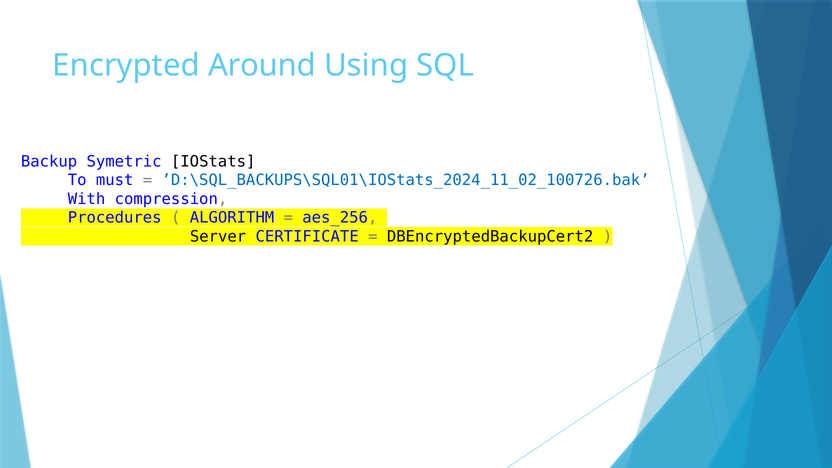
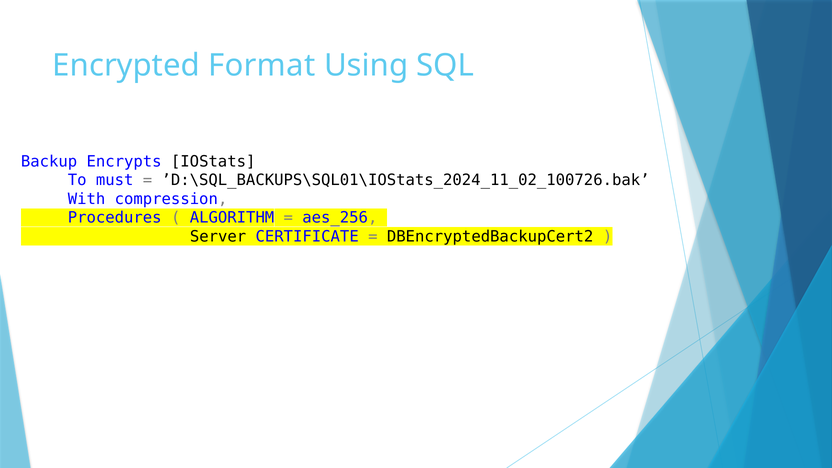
Around: Around -> Format
Symetric: Symetric -> Encrypts
’D:\SQL_BACKUPS\SQL01\IOStats_2024_11_02_100726.bak colour: blue -> black
